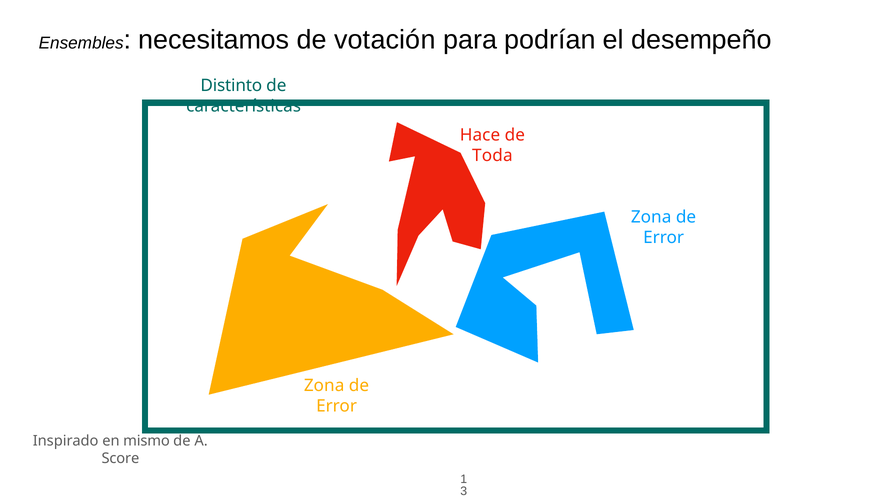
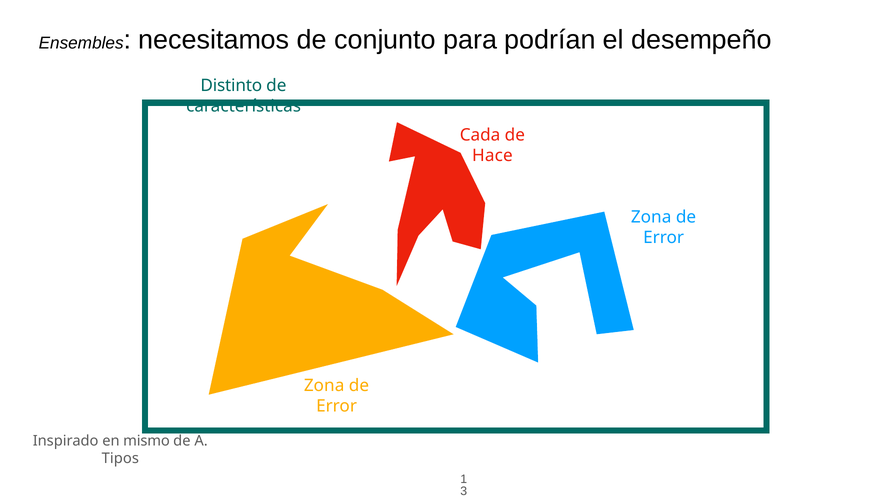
votación: votación -> conjunto
Hace: Hace -> Cada
Toda: Toda -> Hace
Score: Score -> Tipos
